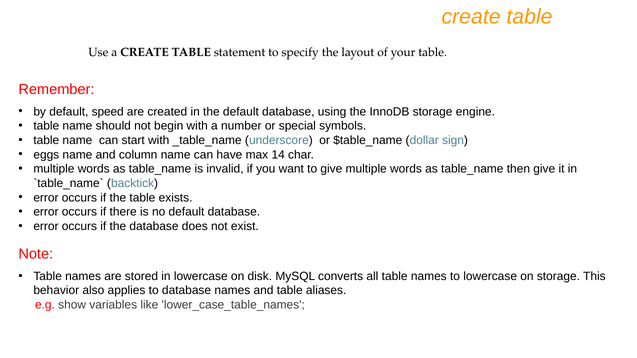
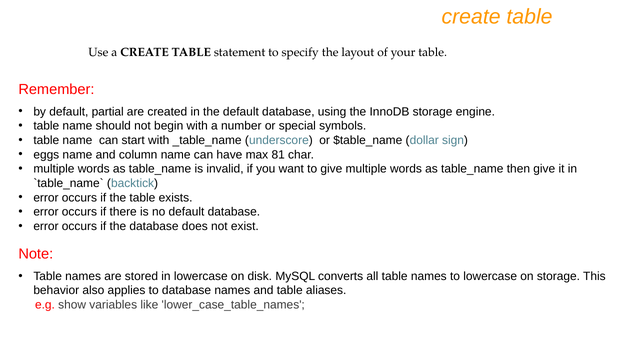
speed: speed -> partial
14: 14 -> 81
